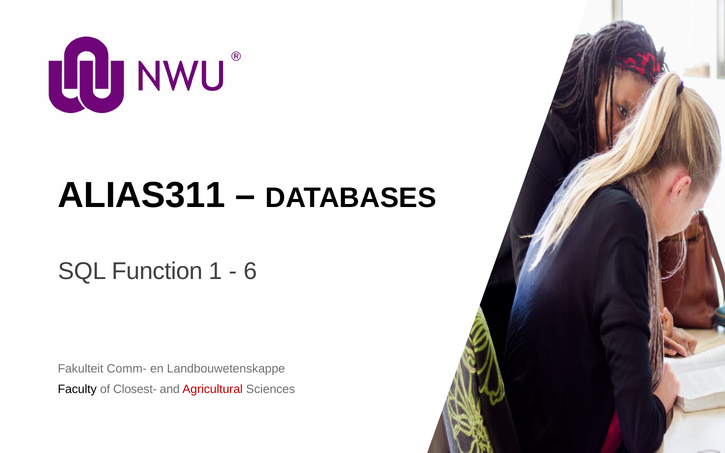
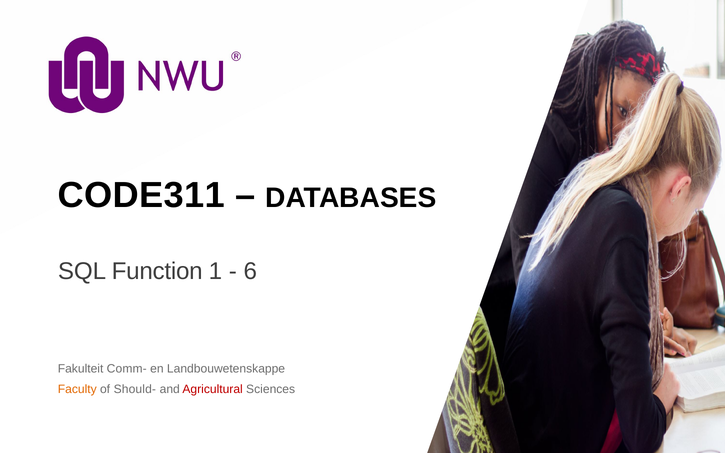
ALIAS311: ALIAS311 -> CODE311
Faculty colour: black -> orange
Closest-: Closest- -> Should-
